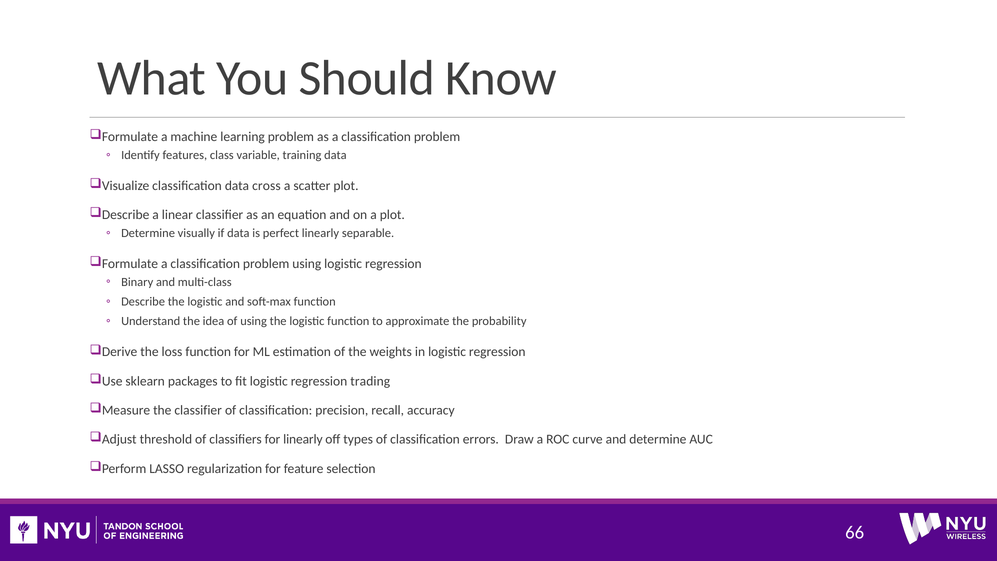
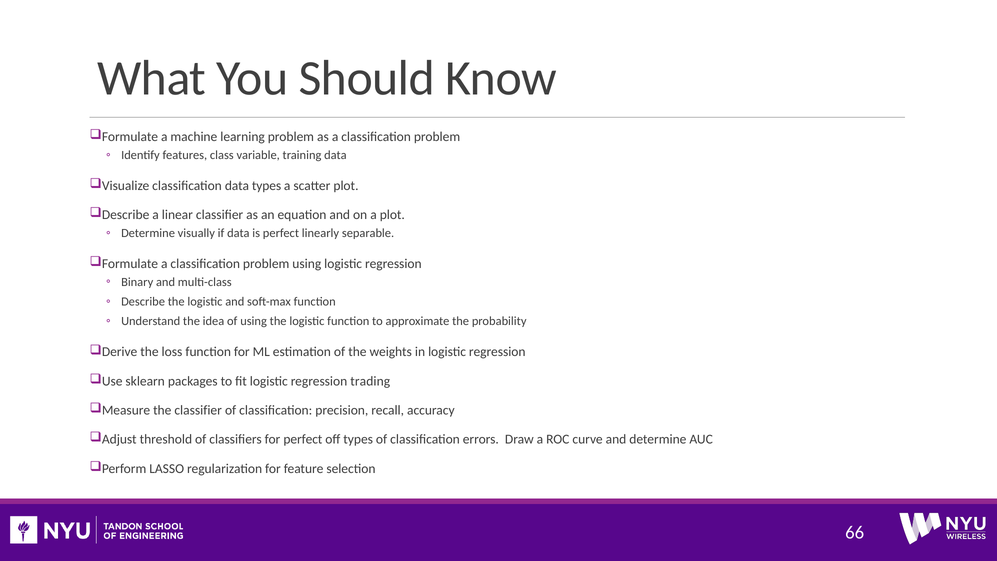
data cross: cross -> types
for linearly: linearly -> perfect
